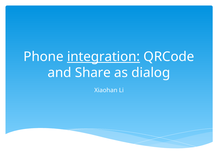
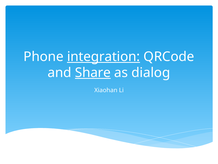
Share underline: none -> present
